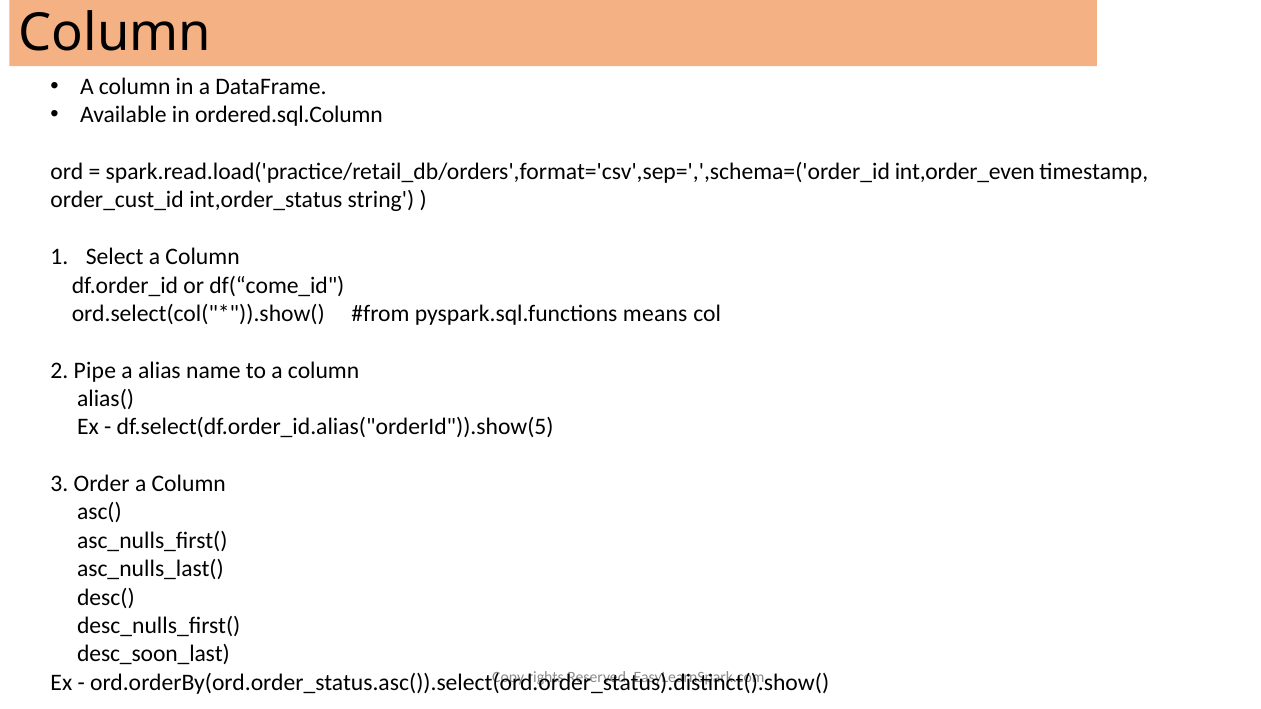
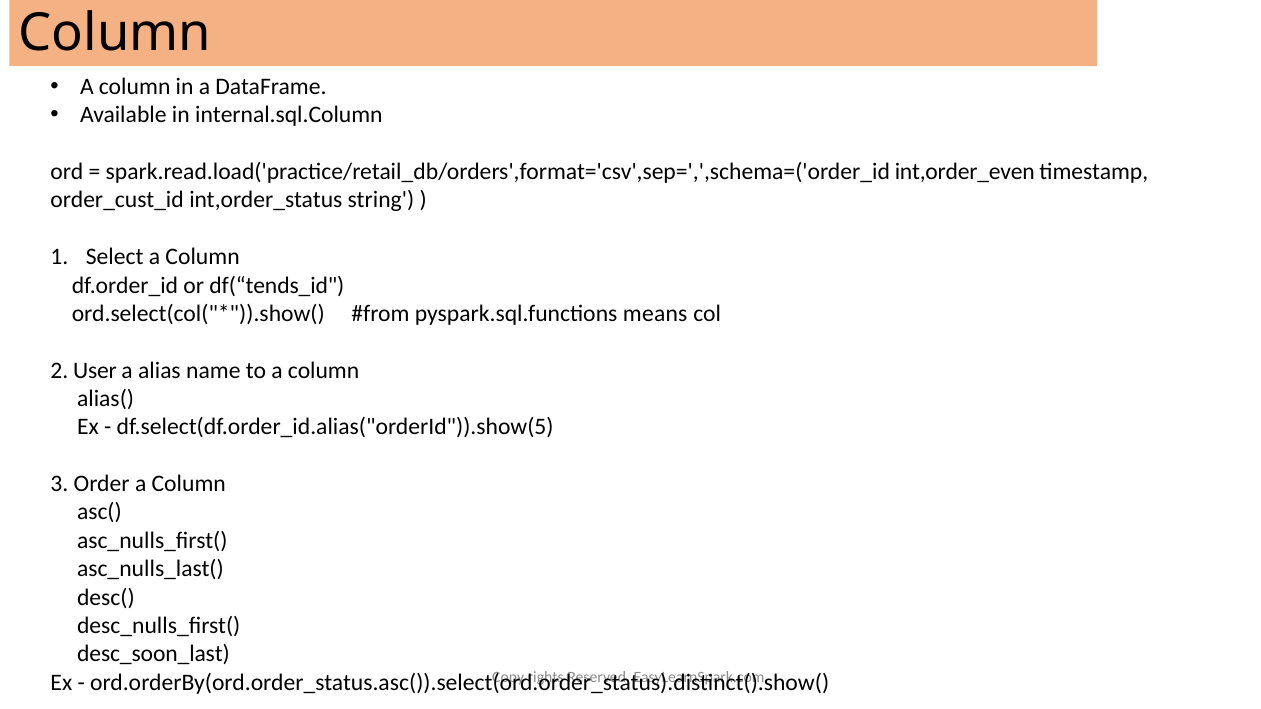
ordered.sql.Column: ordered.sql.Column -> internal.sql.Column
df(“come_id: df(“come_id -> df(“tends_id
Pipe: Pipe -> User
